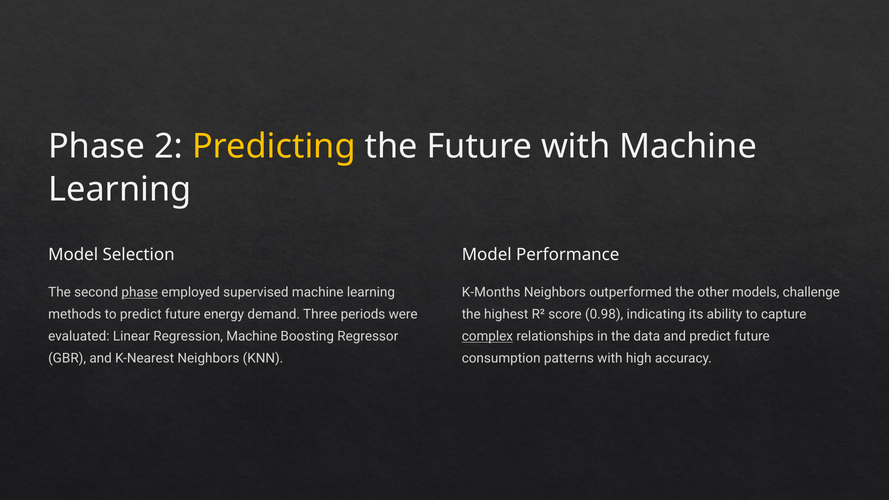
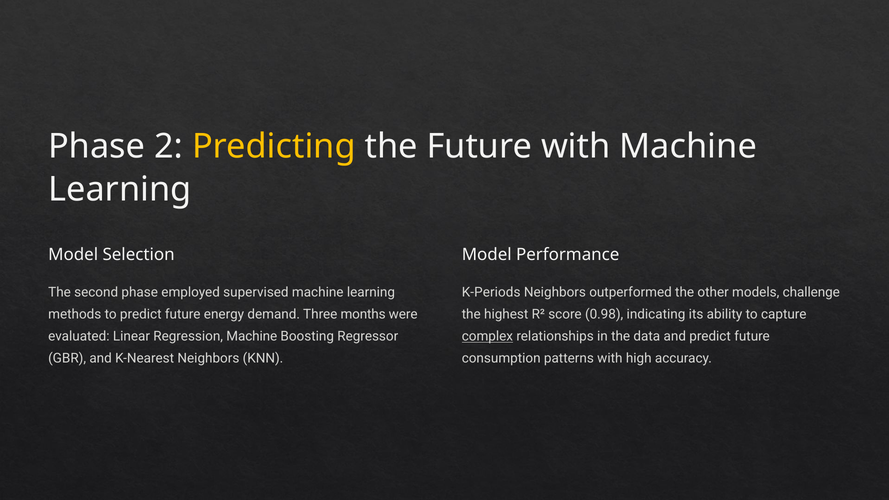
phase at (140, 292) underline: present -> none
K-Months: K-Months -> K-Periods
periods: periods -> months
